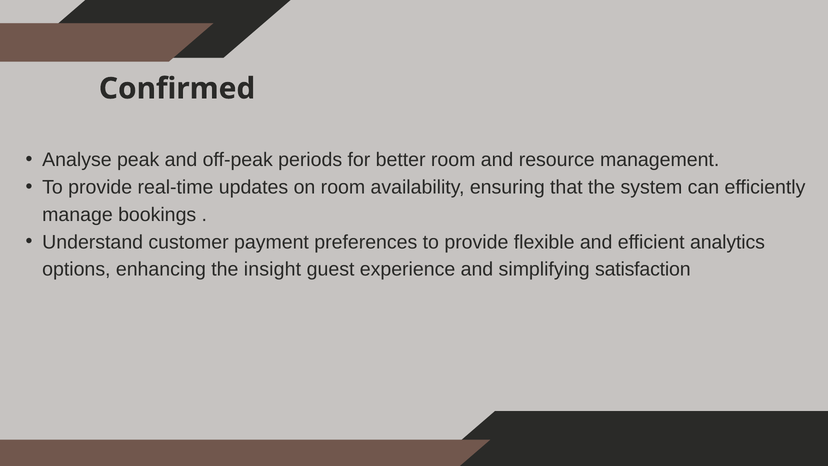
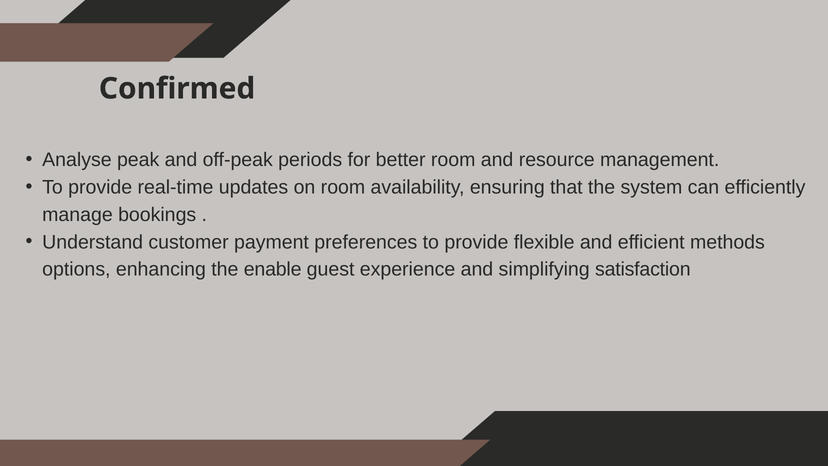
analytics: analytics -> methods
insight: insight -> enable
